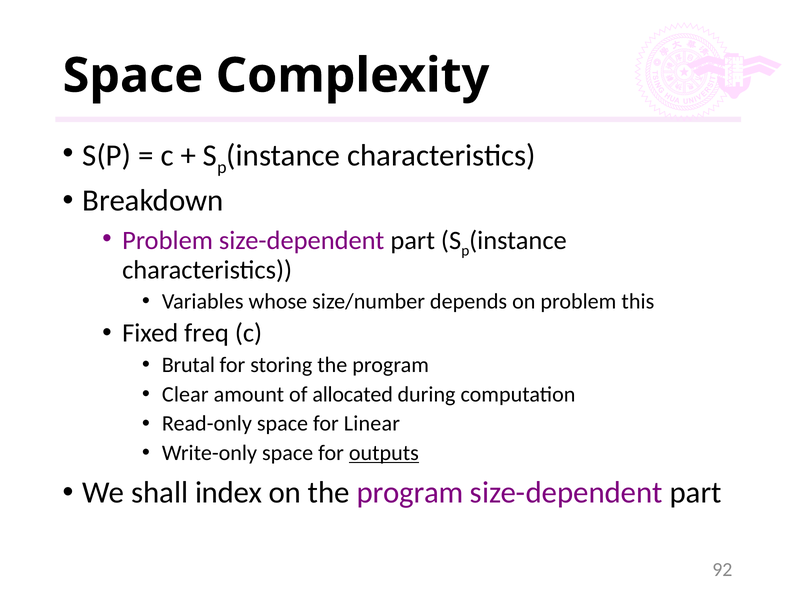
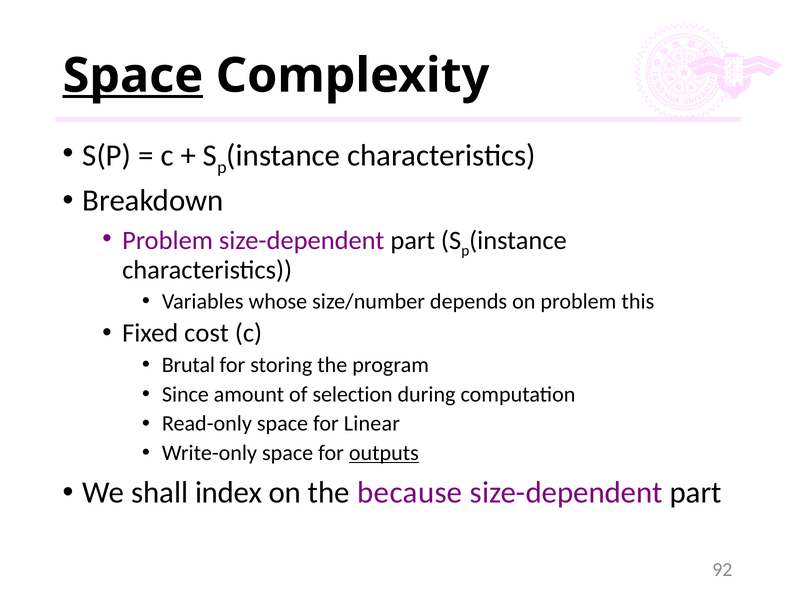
Space at (133, 76) underline: none -> present
freq: freq -> cost
Clear: Clear -> Since
allocated: allocated -> selection
on the program: program -> because
